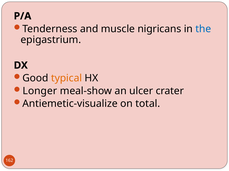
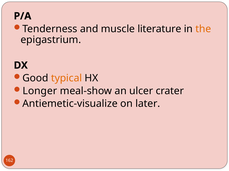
nigricans: nigricans -> literature
the colour: blue -> orange
total: total -> later
